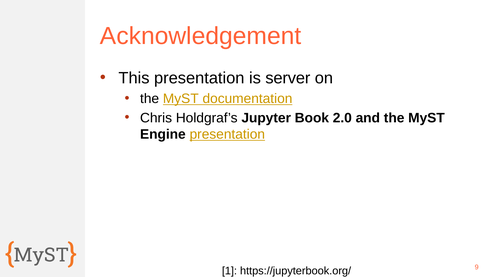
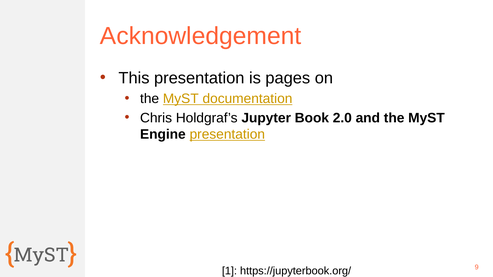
server: server -> pages
